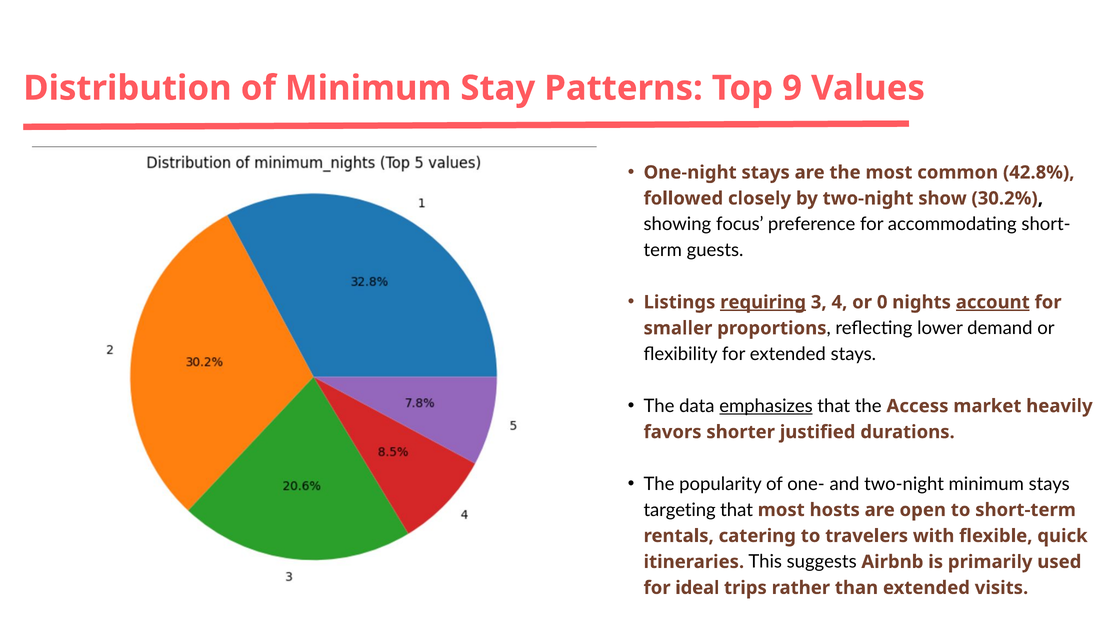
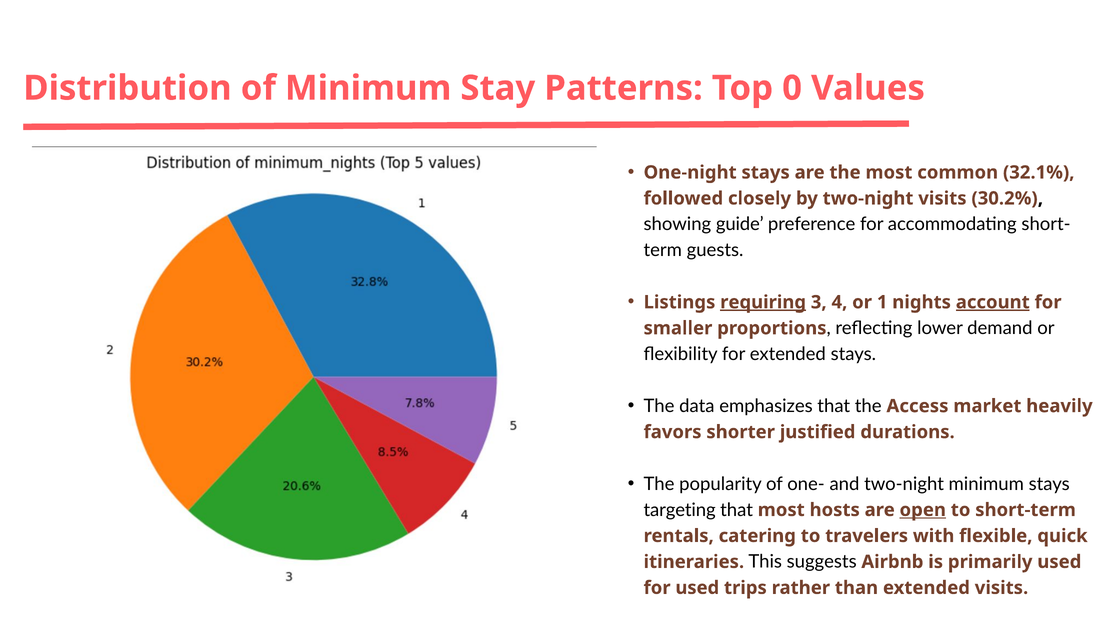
9: 9 -> 0
42.8%: 42.8% -> 32.1%
two-night show: show -> visits
focus: focus -> guide
0: 0 -> 1
emphasizes underline: present -> none
open underline: none -> present
for ideal: ideal -> used
